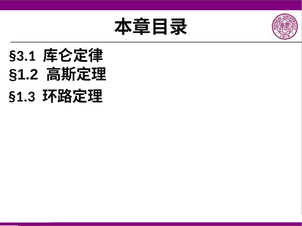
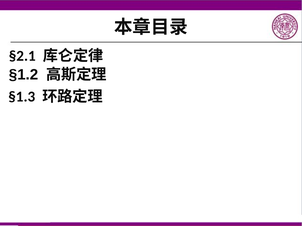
§3.1: §3.1 -> §2.1
